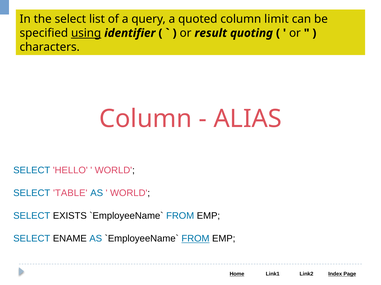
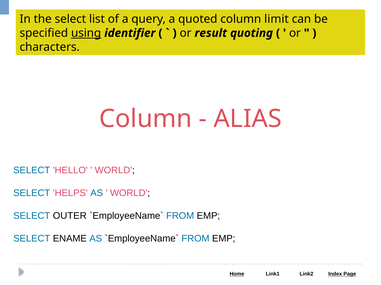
TABLE: TABLE -> HELPS
EXISTS: EXISTS -> OUTER
FROM at (195, 239) underline: present -> none
